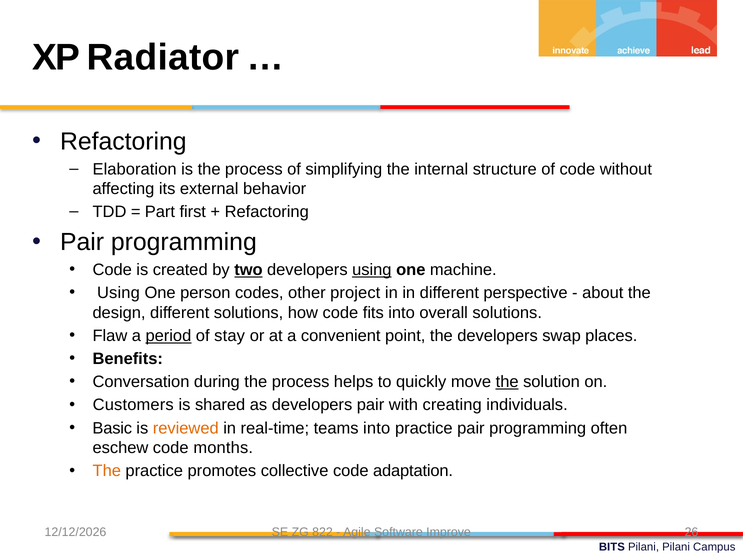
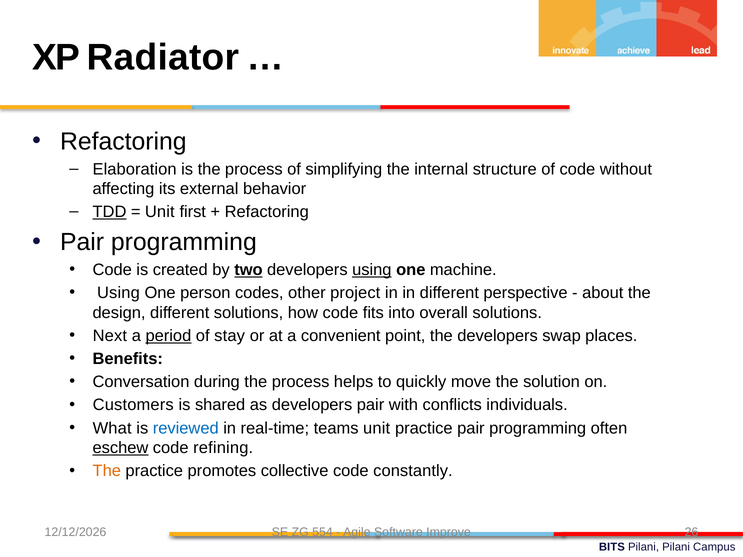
TDD underline: none -> present
Part at (160, 212): Part -> Unit
Flaw: Flaw -> Next
the at (507, 382) underline: present -> none
creating: creating -> conflicts
Basic: Basic -> What
reviewed colour: orange -> blue
teams into: into -> unit
eschew underline: none -> present
months: months -> refining
adaptation: adaptation -> constantly
822: 822 -> 554
